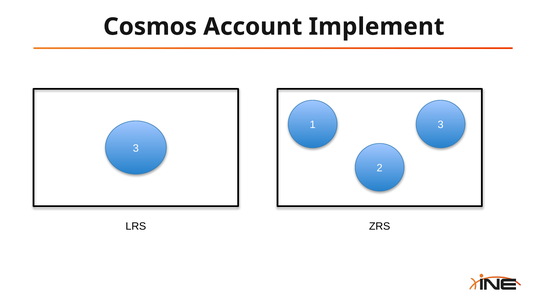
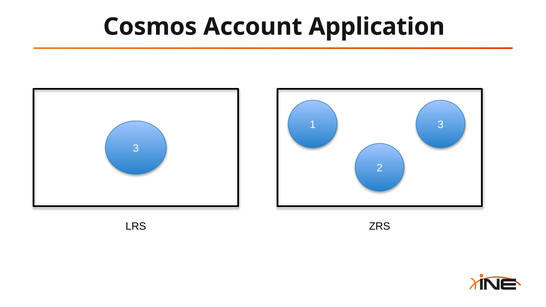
Implement: Implement -> Application
